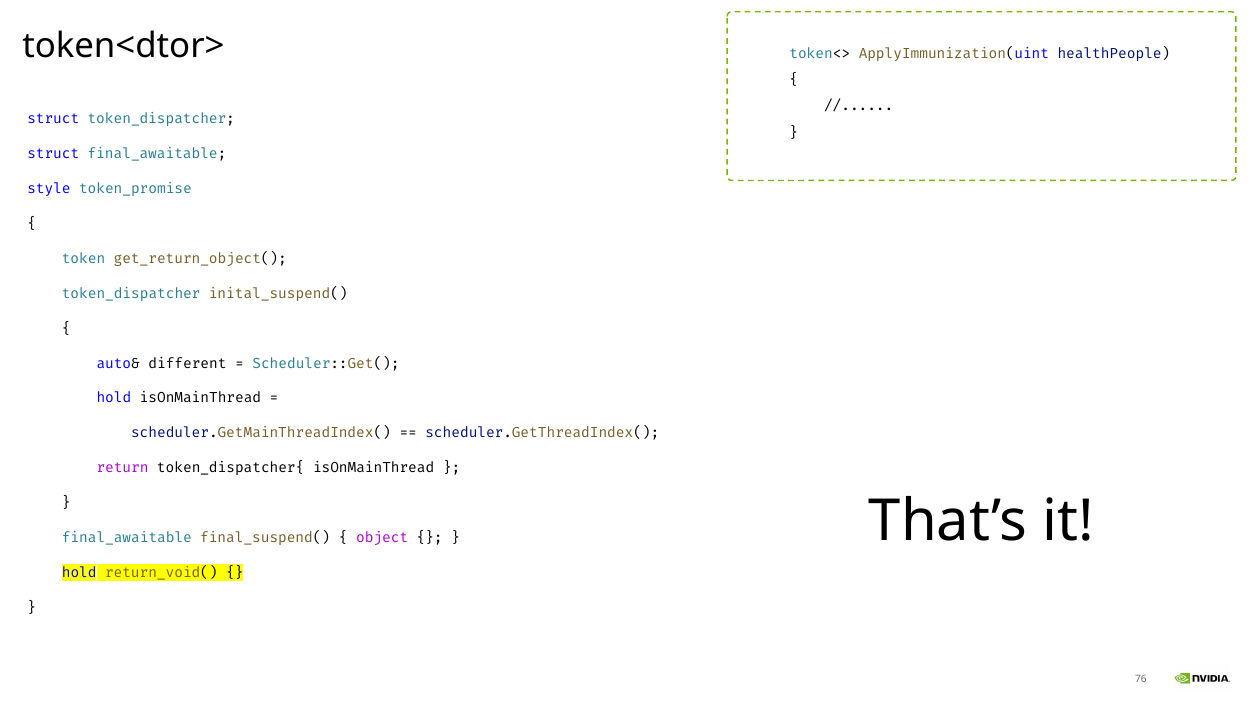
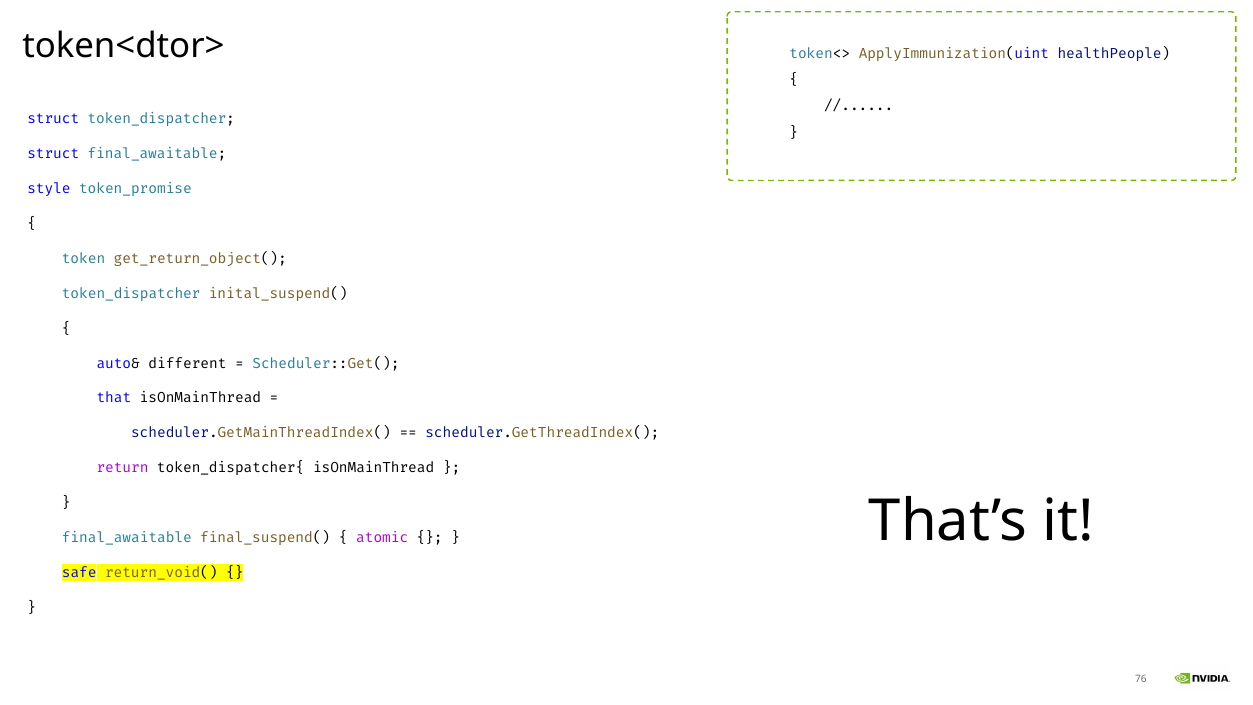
hold at (114, 398): hold -> that
object: object -> atomic
hold at (79, 572): hold -> safe
